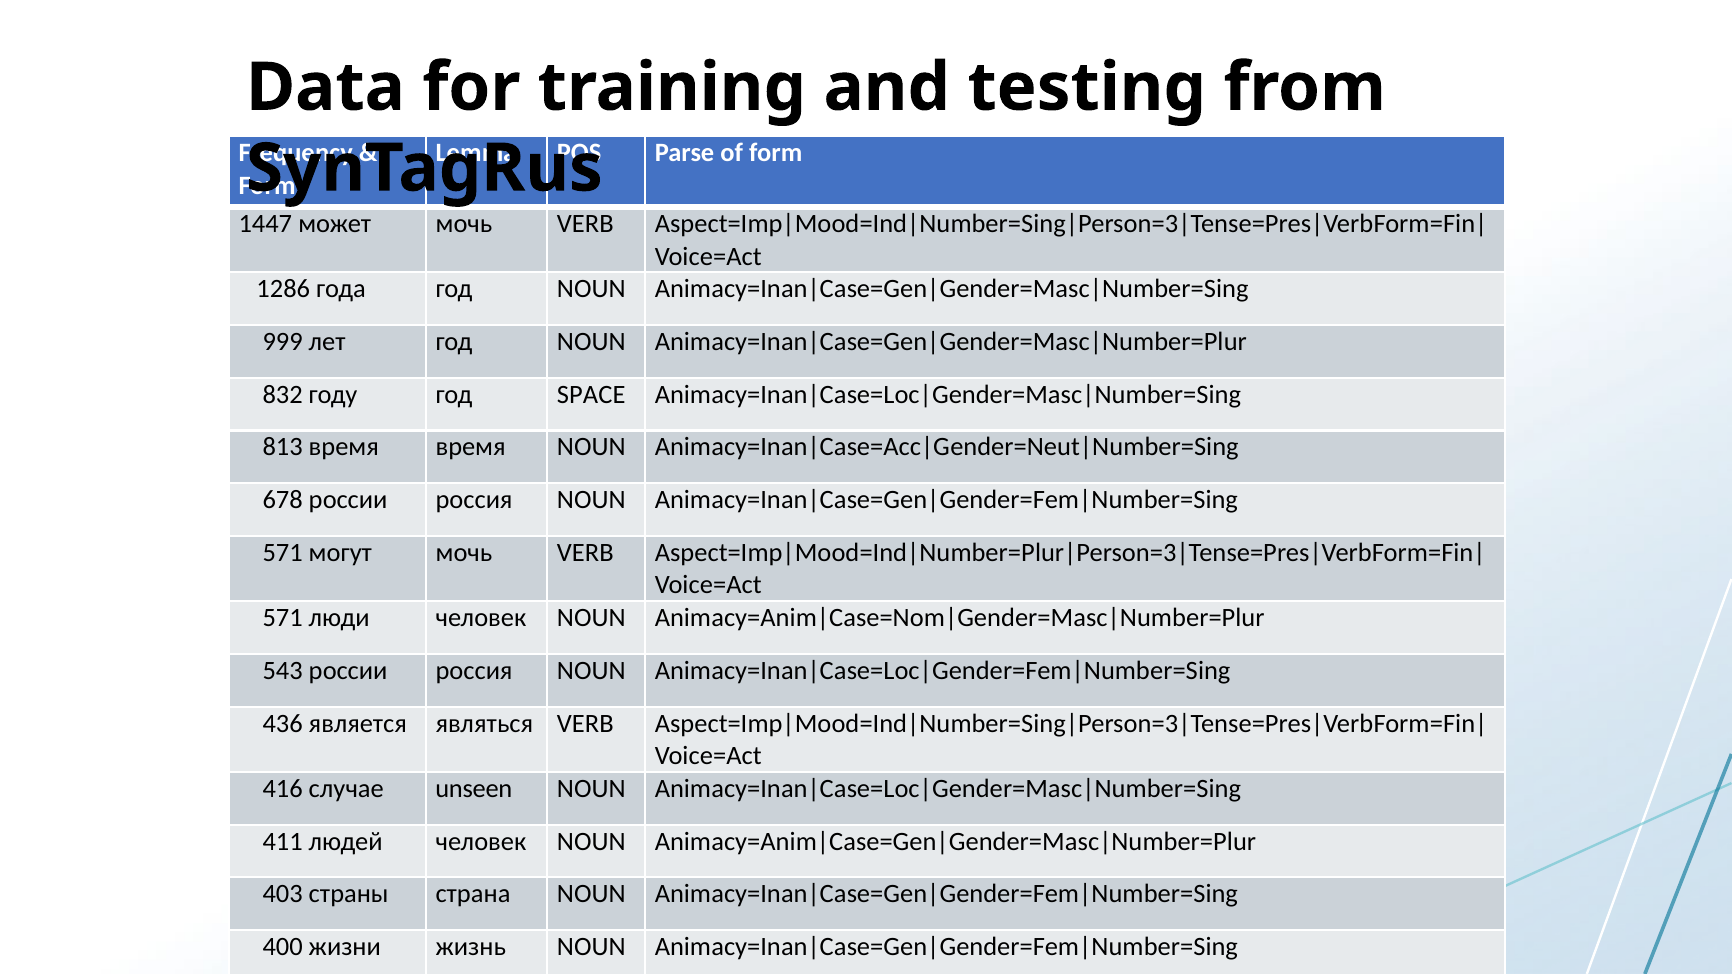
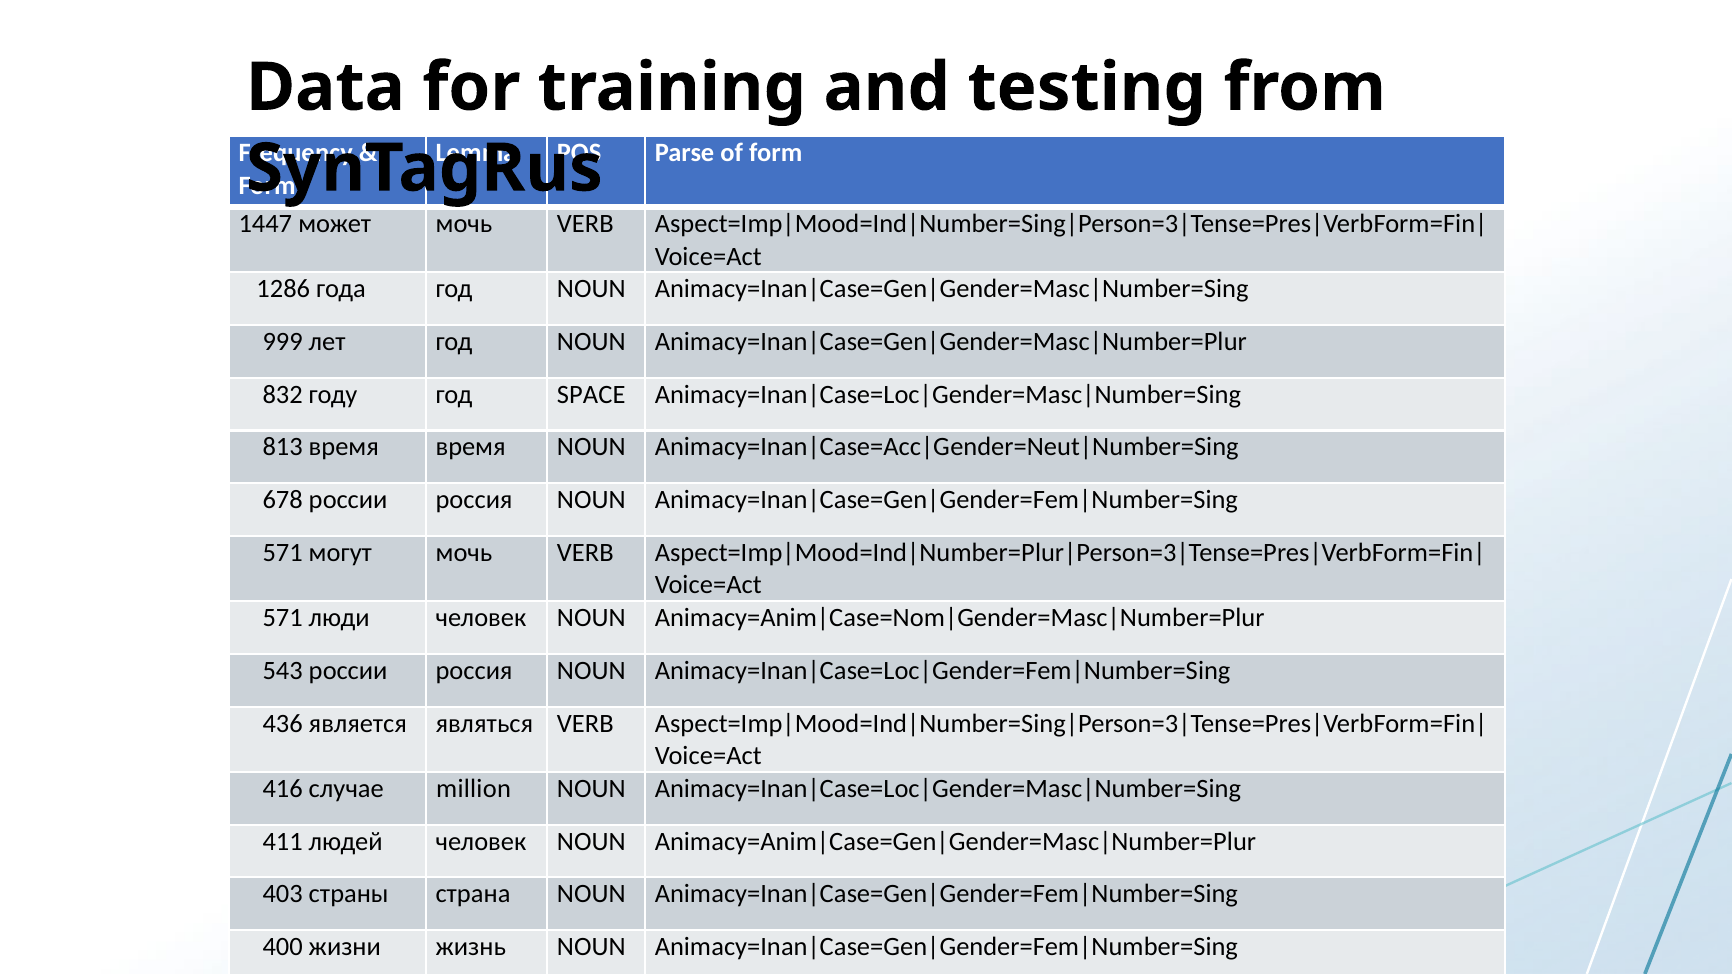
unseen: unseen -> million
